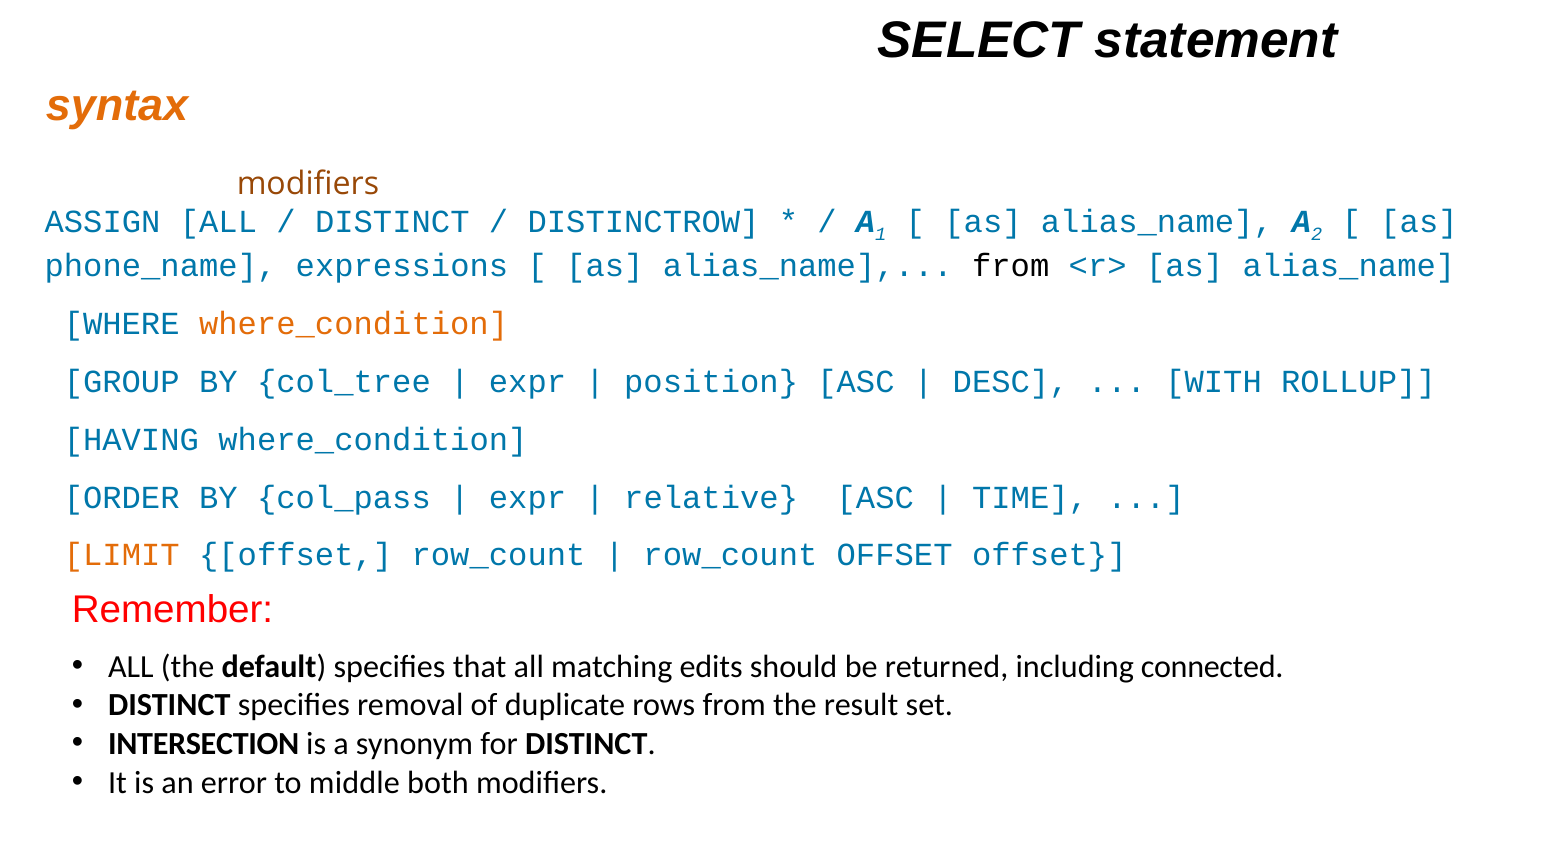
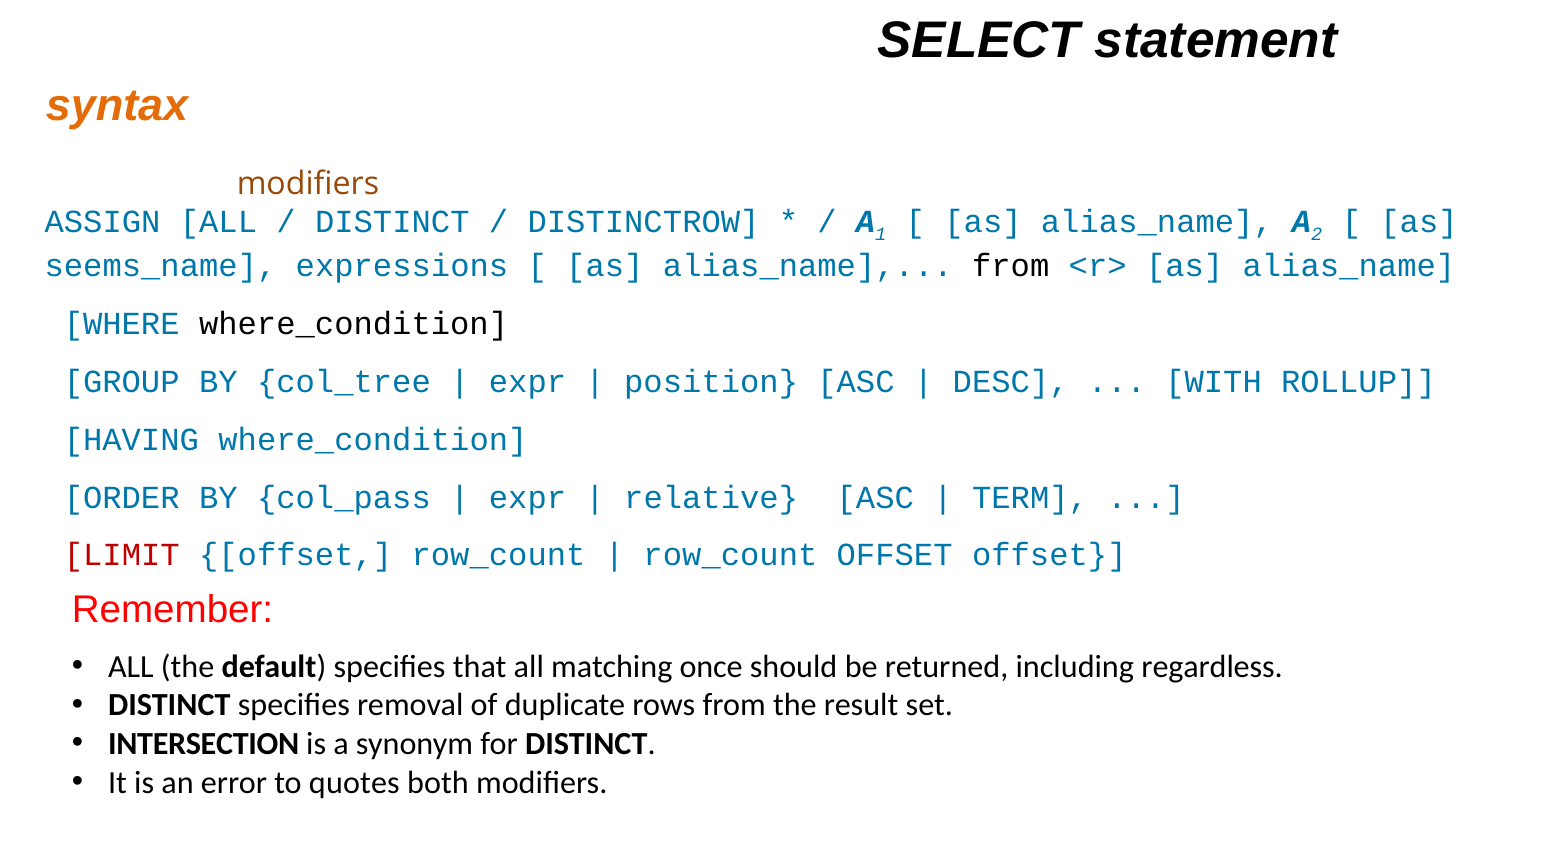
phone_name: phone_name -> seems_name
where_condition at (354, 324) colour: orange -> black
TIME: TIME -> TERM
LIMIT colour: orange -> red
edits: edits -> once
connected: connected -> regardless
middle: middle -> quotes
